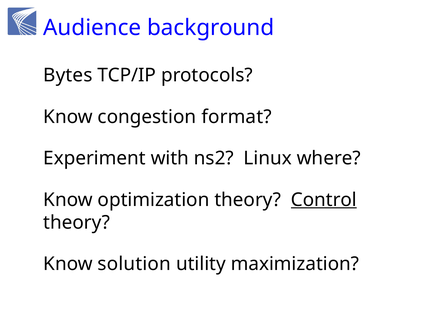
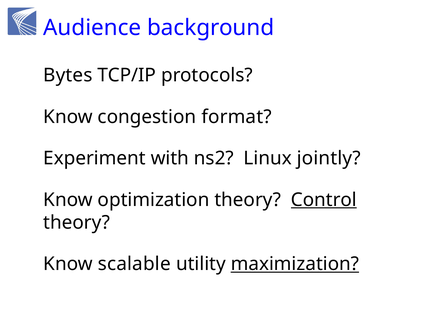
where: where -> jointly
solution: solution -> scalable
maximization underline: none -> present
